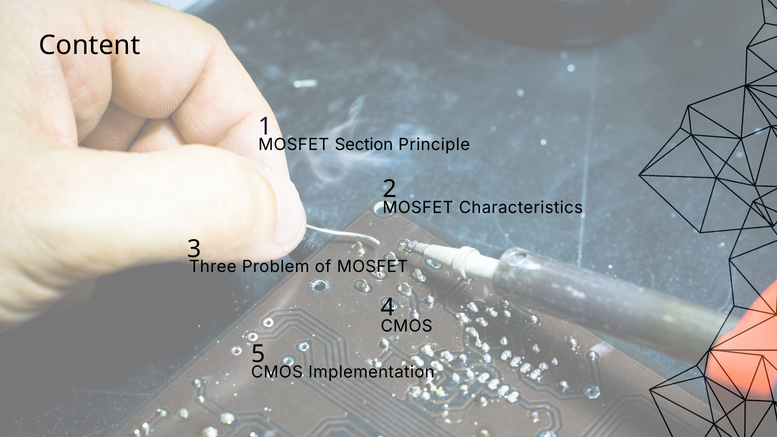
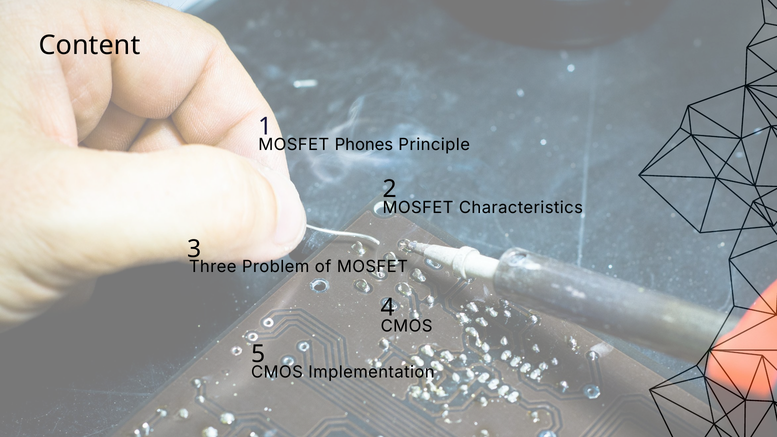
Section: Section -> Phones
